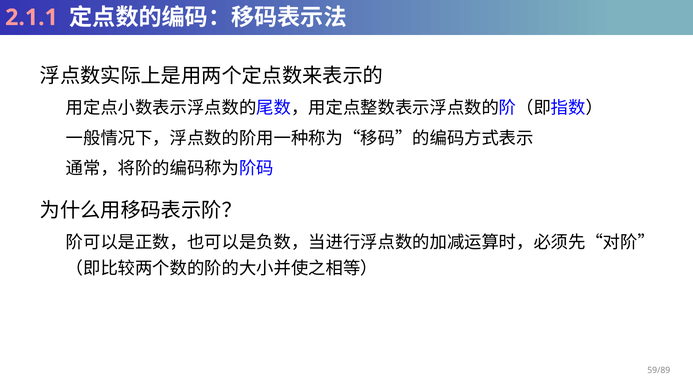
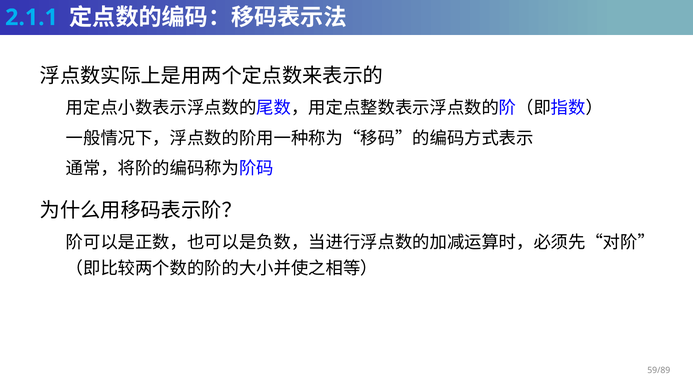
2.1.1 colour: pink -> light blue
